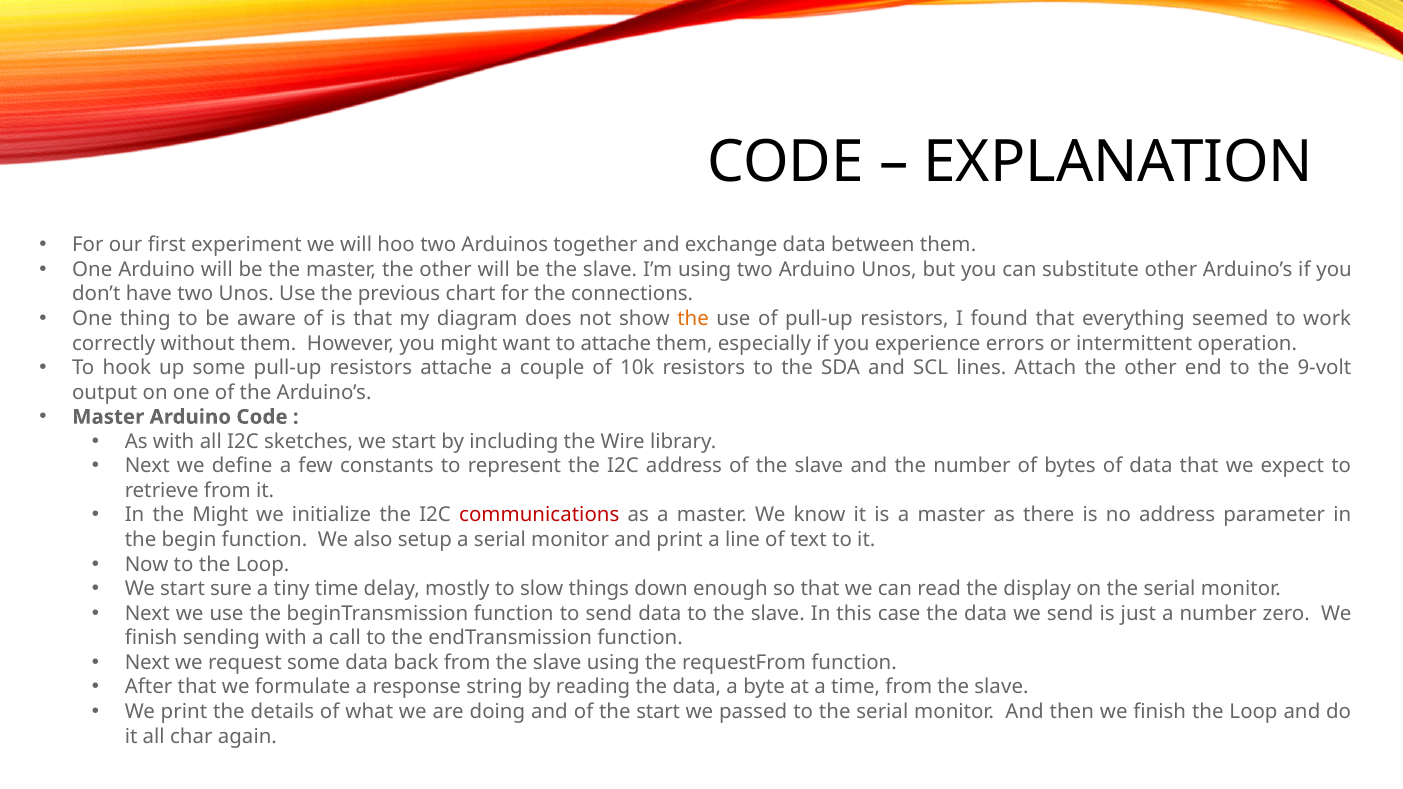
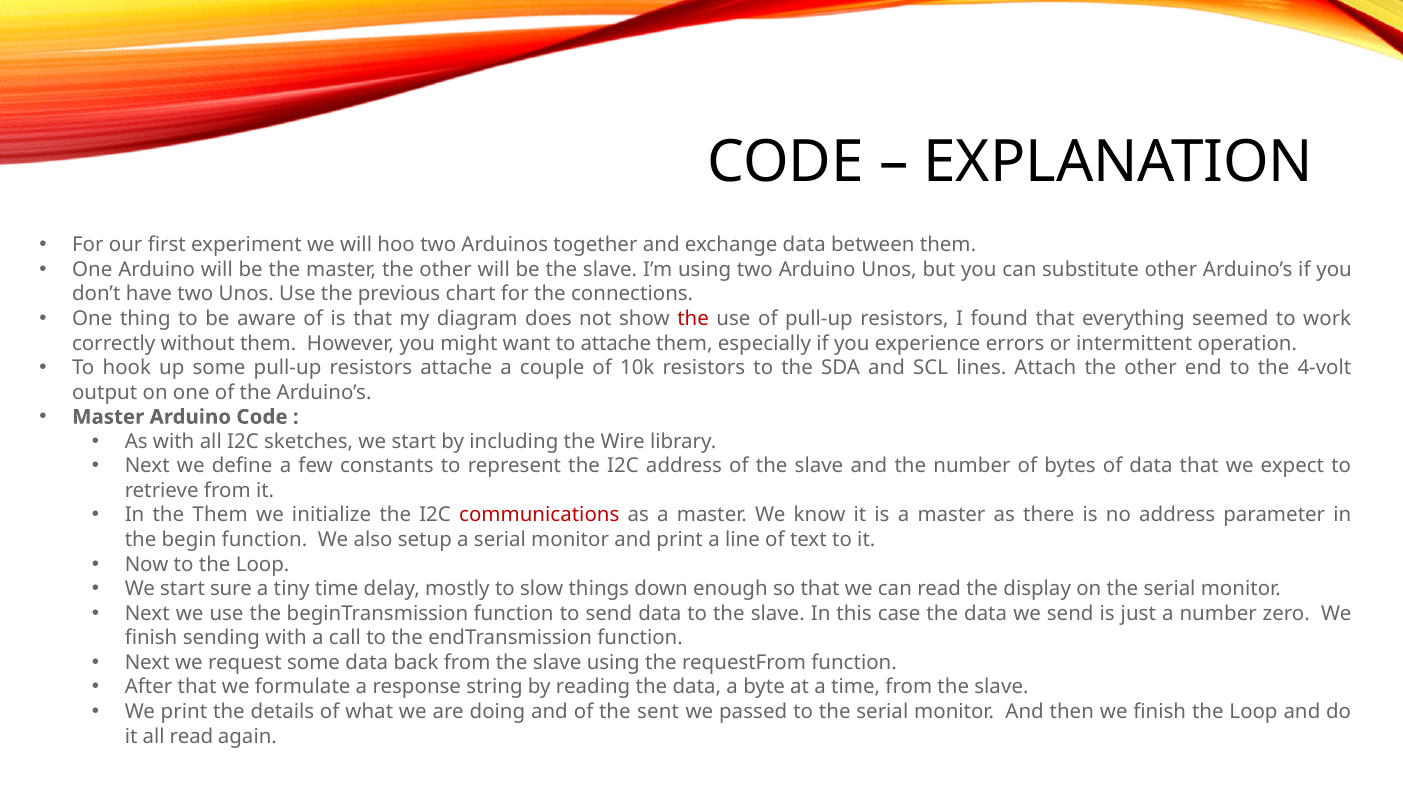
the at (693, 319) colour: orange -> red
9-volt: 9-volt -> 4-volt
the Might: Might -> Them
the start: start -> sent
all char: char -> read
